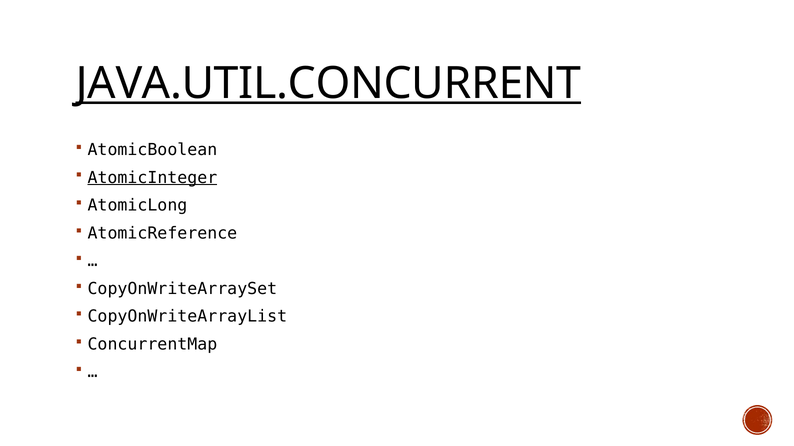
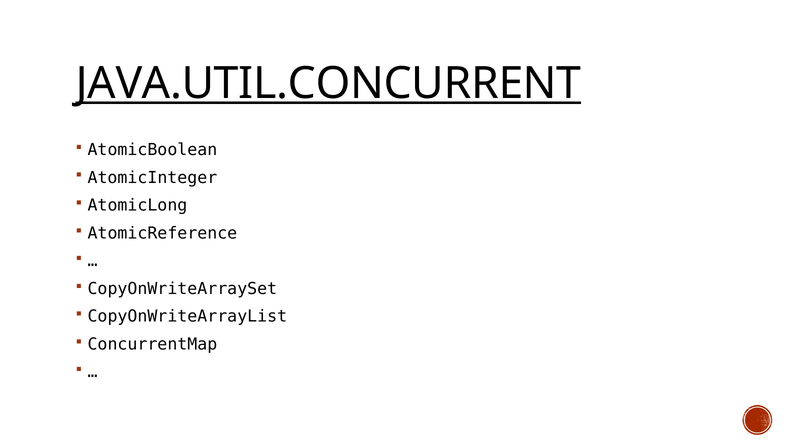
AtomicInteger underline: present -> none
